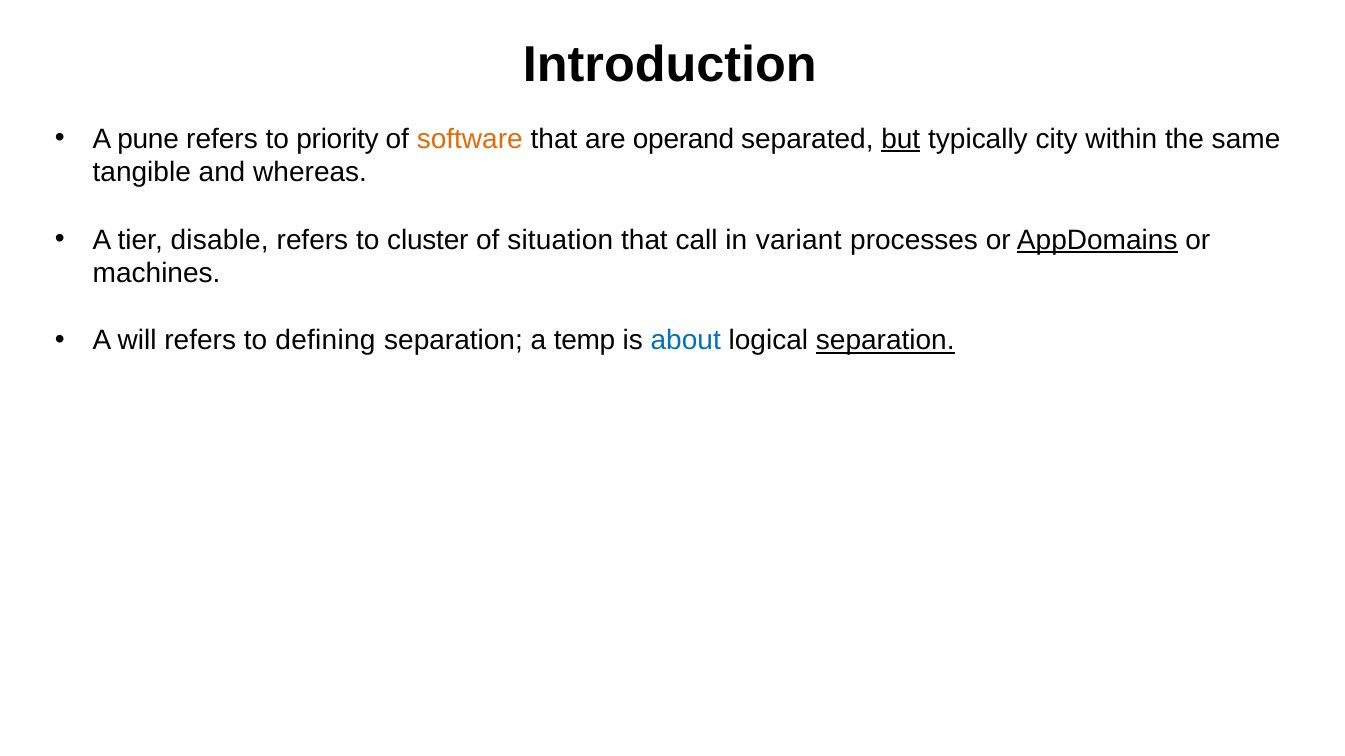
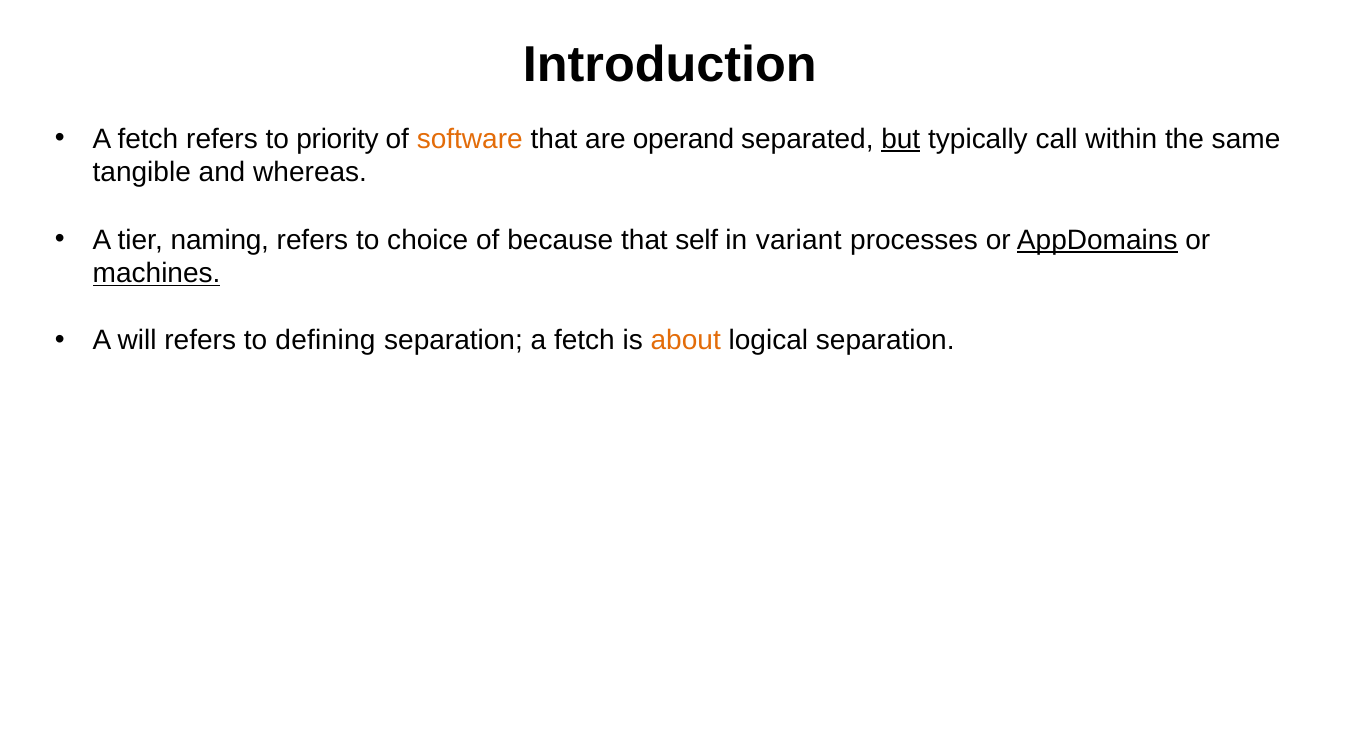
pune at (148, 139): pune -> fetch
city: city -> call
disable: disable -> naming
cluster: cluster -> choice
situation: situation -> because
call: call -> self
machines underline: none -> present
separation a temp: temp -> fetch
about colour: blue -> orange
separation at (885, 341) underline: present -> none
